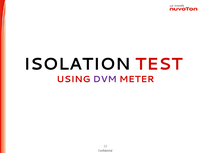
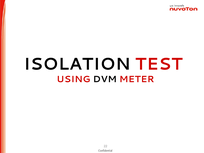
DVM colour: purple -> black
